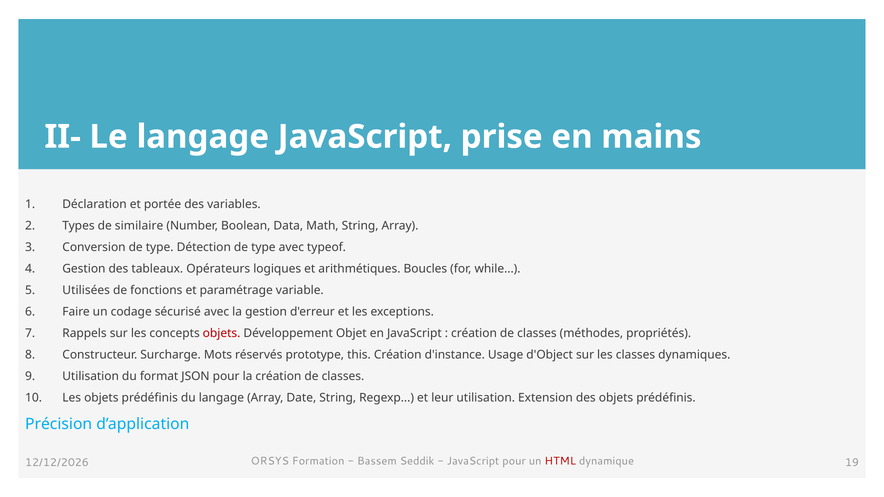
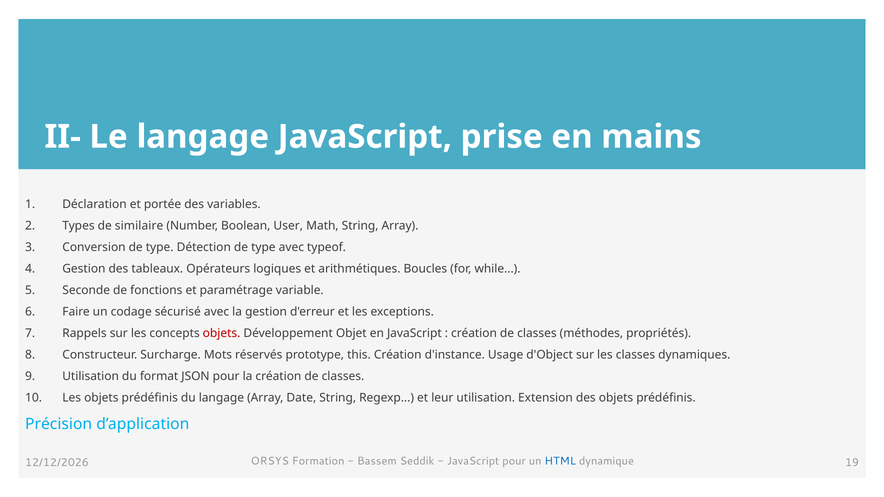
Data: Data -> User
Utilisées: Utilisées -> Seconde
HTML colour: red -> blue
